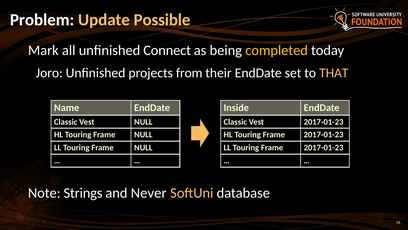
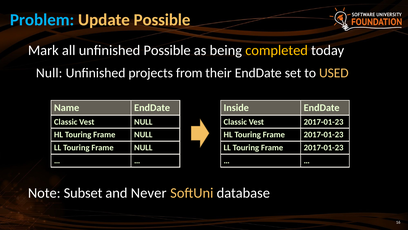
Problem colour: white -> light blue
unfinished Connect: Connect -> Possible
Joro at (49, 73): Joro -> Null
THAT: THAT -> USED
Strings: Strings -> Subset
